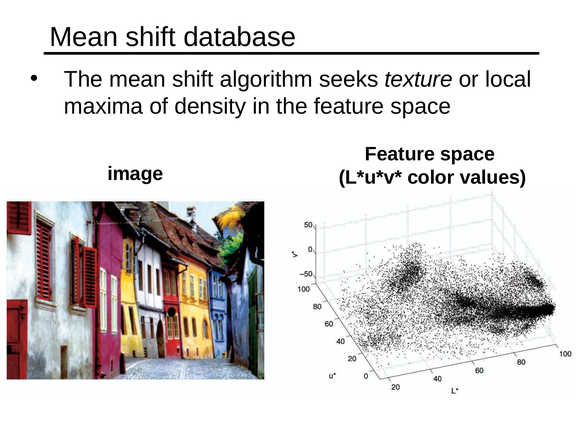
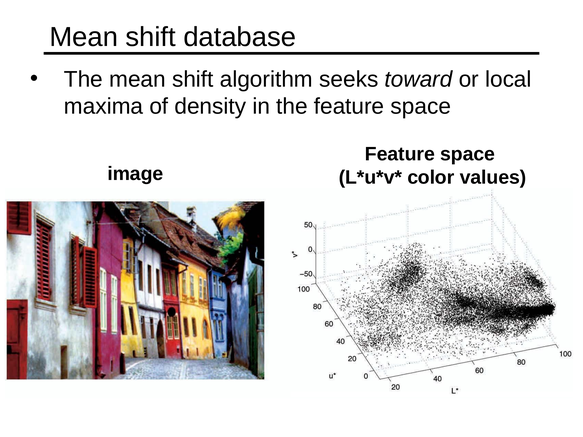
texture: texture -> toward
